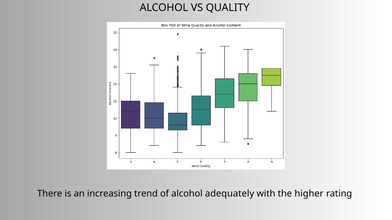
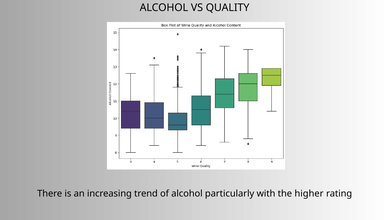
adequately: adequately -> particularly
